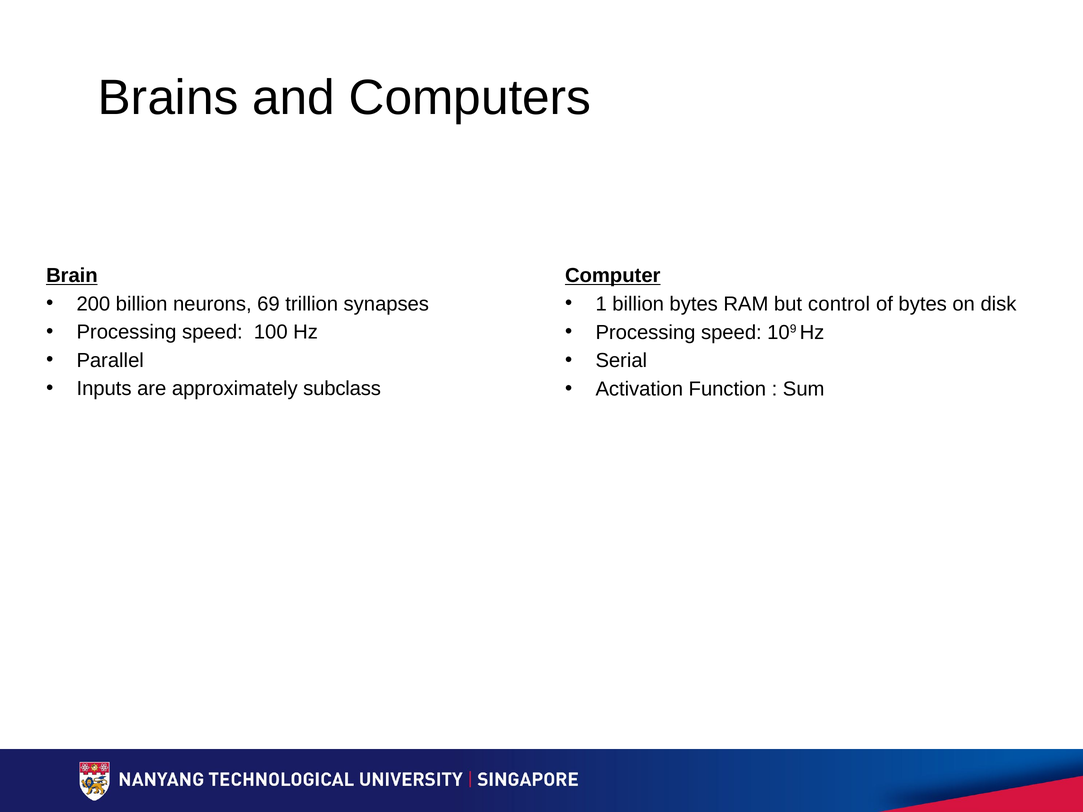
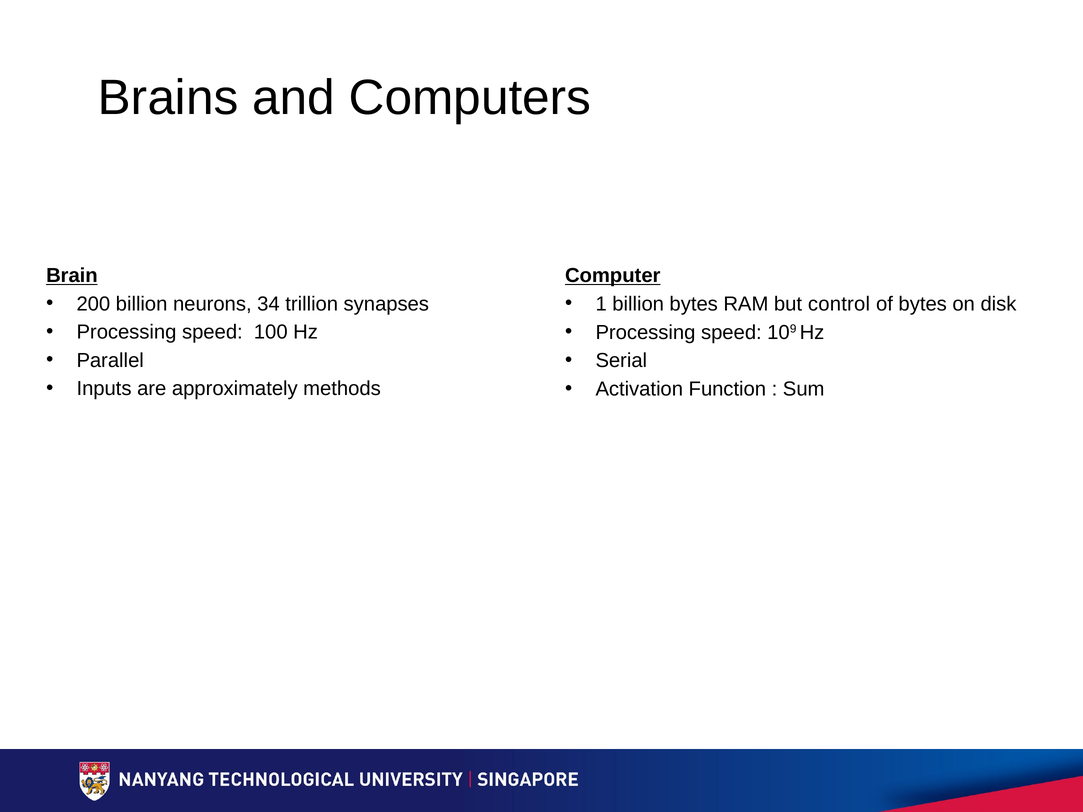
69: 69 -> 34
subclass: subclass -> methods
